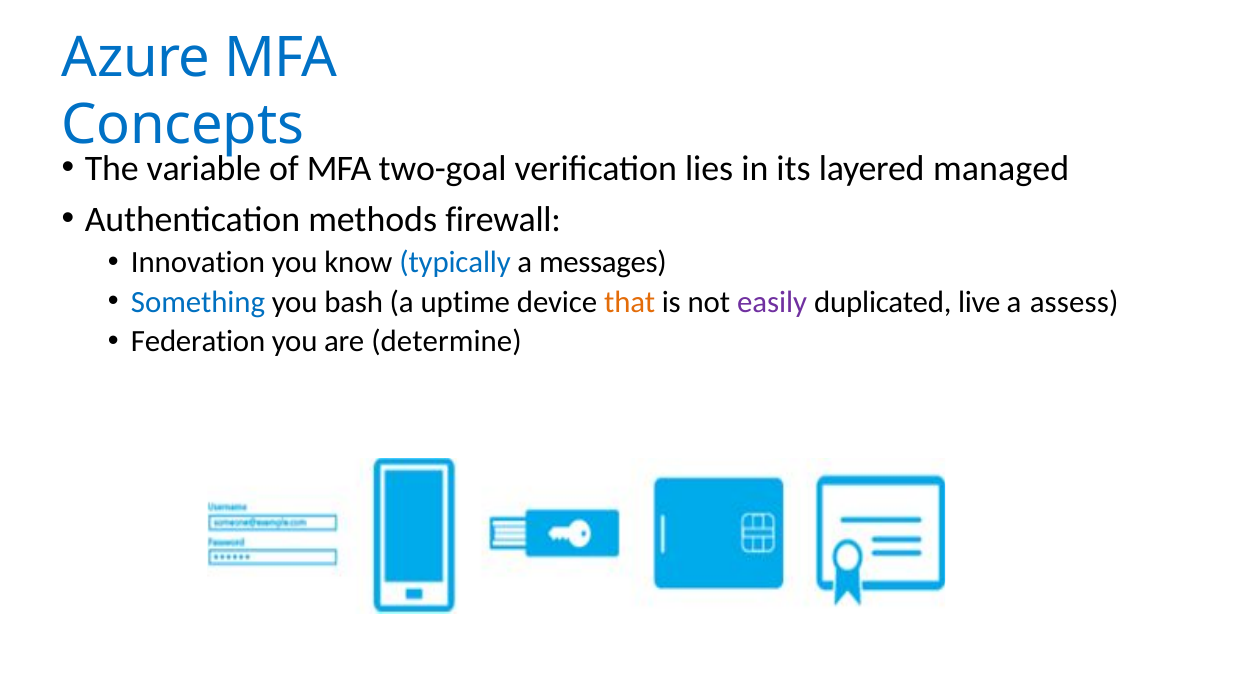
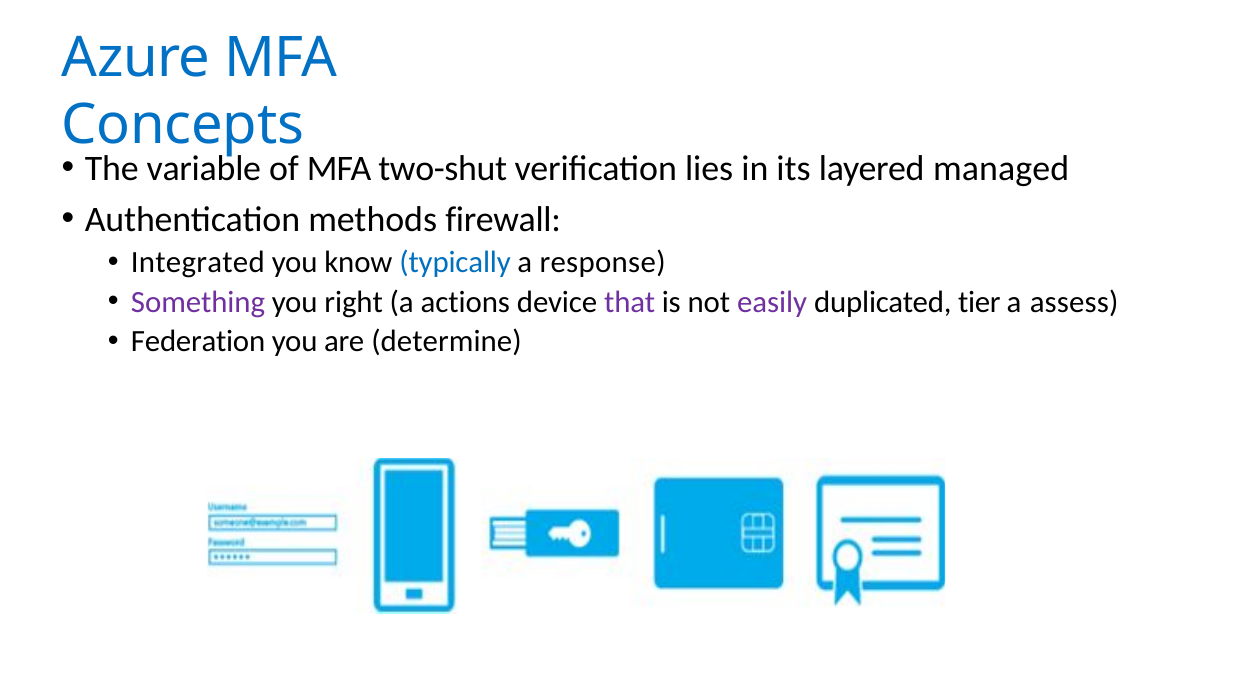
two-goal: two-goal -> two-shut
Innovation: Innovation -> Integrated
messages: messages -> response
Something colour: blue -> purple
bash: bash -> right
uptime: uptime -> actions
that colour: orange -> purple
live: live -> tier
